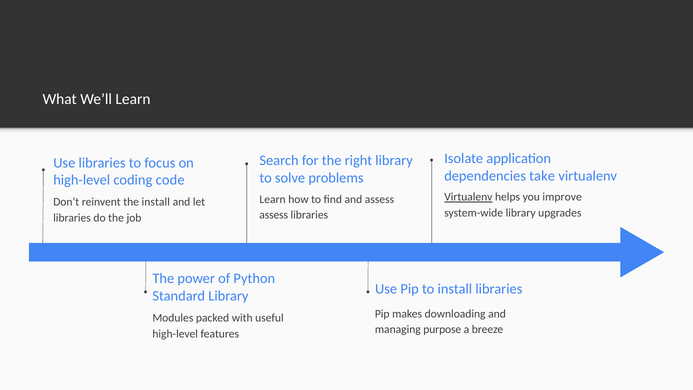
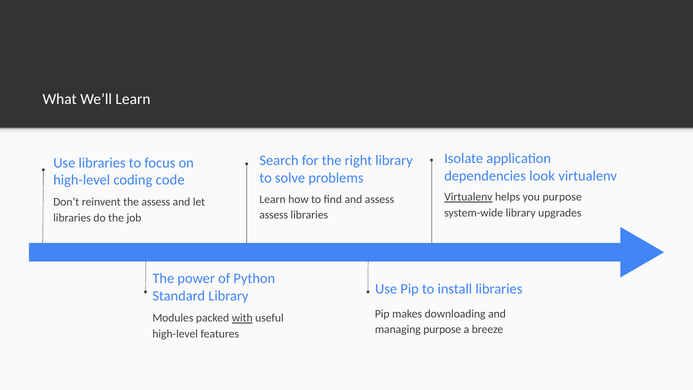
take: take -> look
you improve: improve -> purpose
the install: install -> assess
with underline: none -> present
